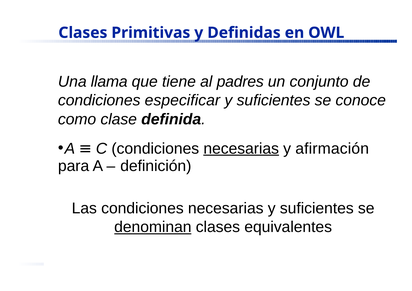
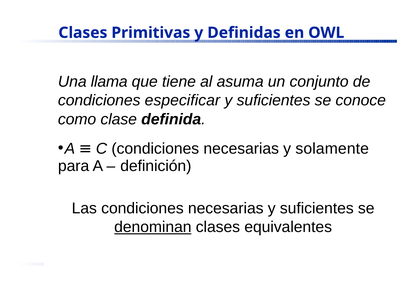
padres: padres -> asuma
necesarias at (241, 149) underline: present -> none
afirmación: afirmación -> solamente
